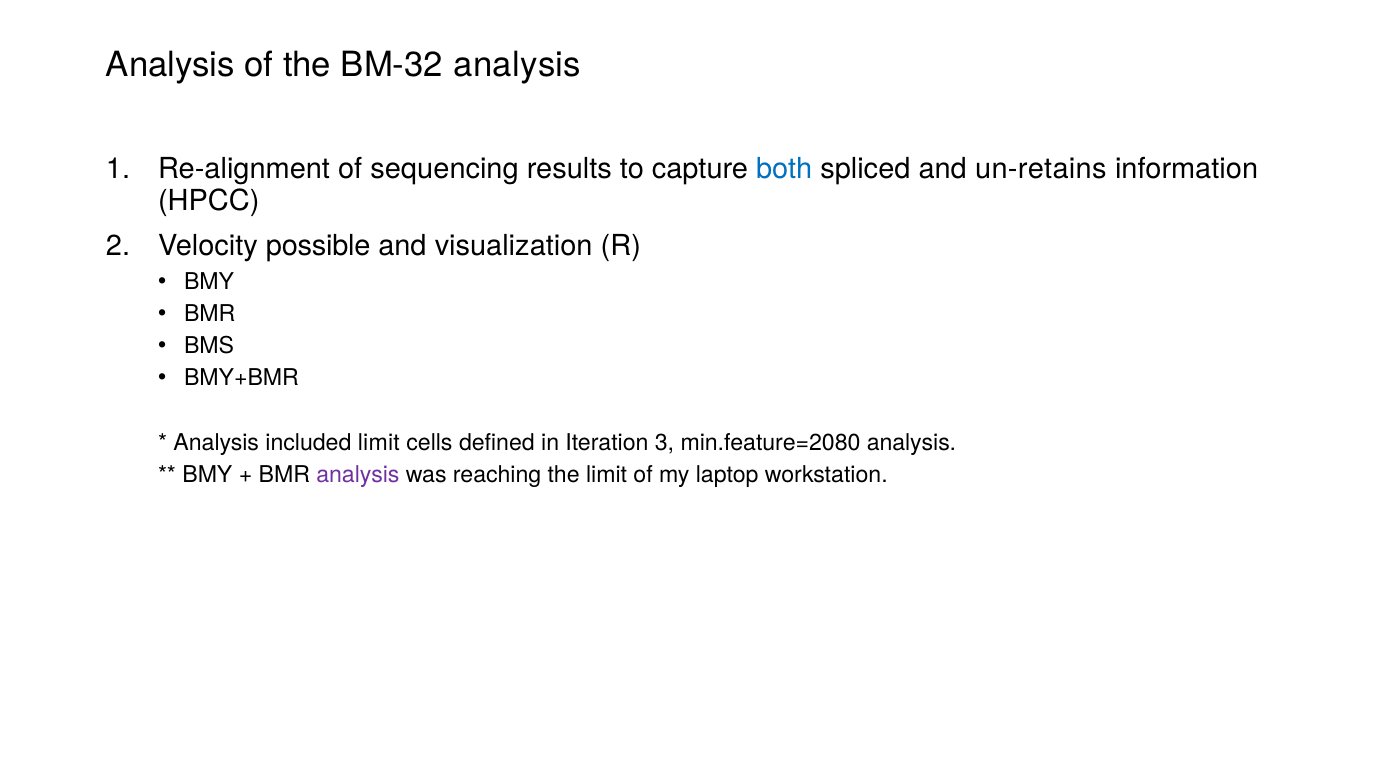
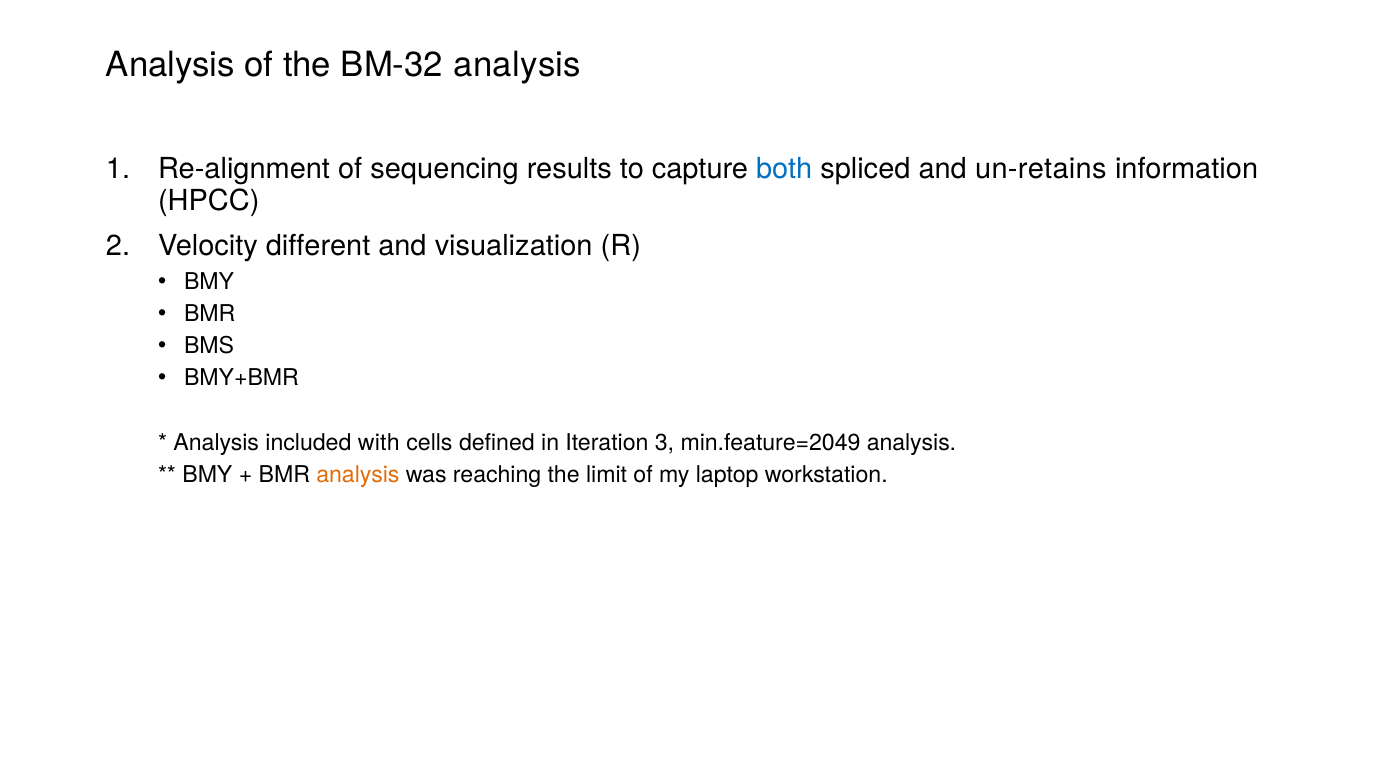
possible: possible -> different
included limit: limit -> with
min.feature=2080: min.feature=2080 -> min.feature=2049
analysis at (358, 475) colour: purple -> orange
